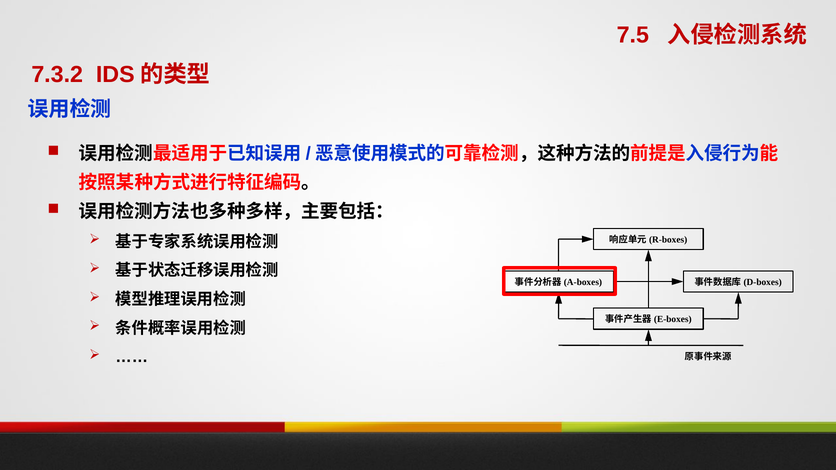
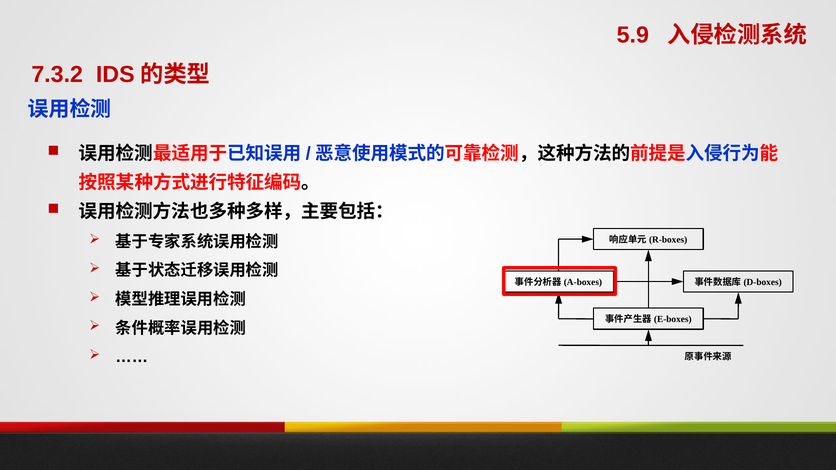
7.5: 7.5 -> 5.9
